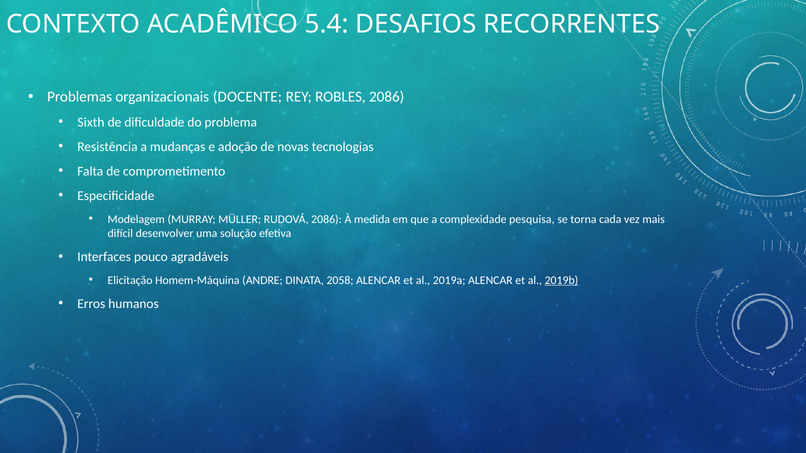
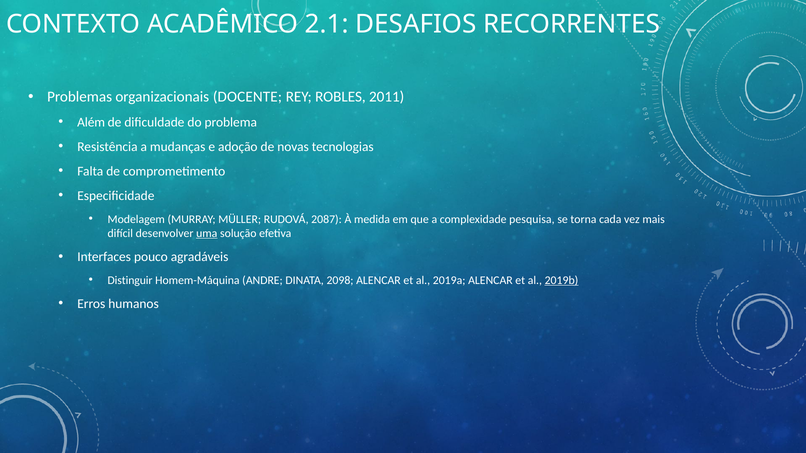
5.4: 5.4 -> 2.1
ROBLES 2086: 2086 -> 2011
Sixth: Sixth -> Além
RUDOVÁ 2086: 2086 -> 2087
uma underline: none -> present
Elicitação: Elicitação -> Distinguir
2058: 2058 -> 2098
